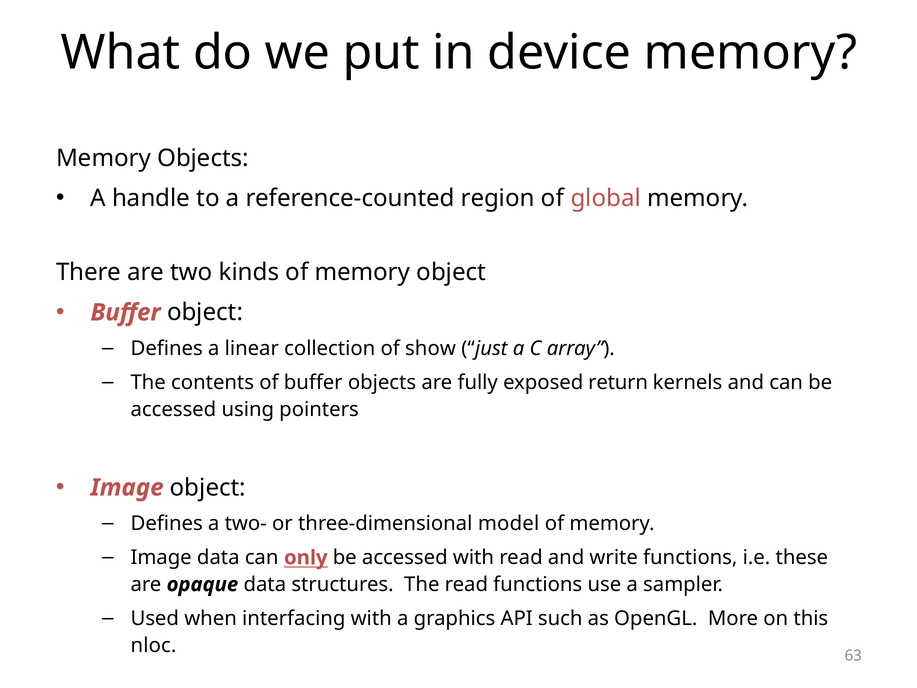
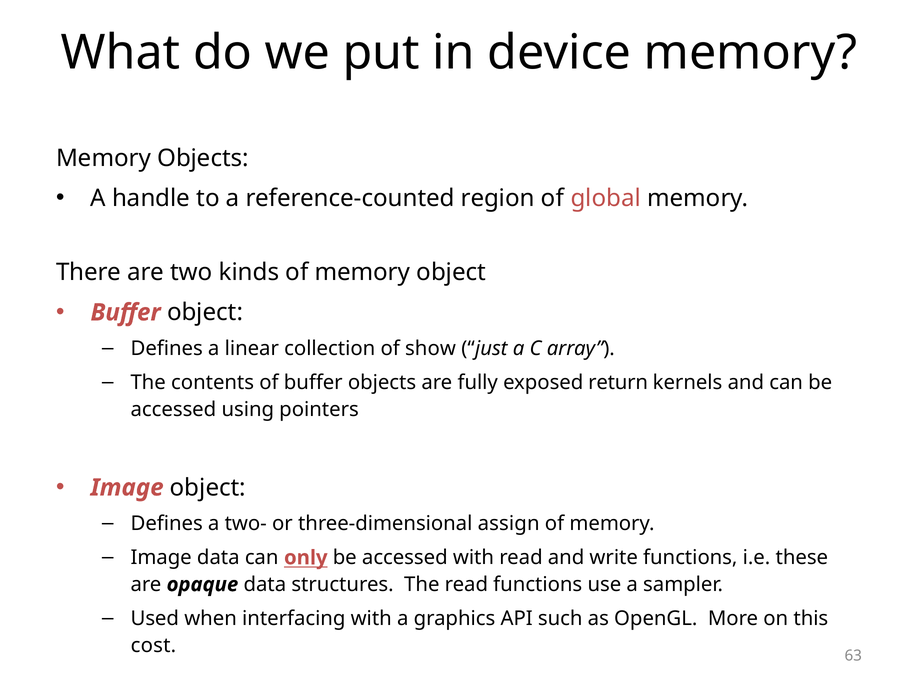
model: model -> assign
nloc: nloc -> cost
